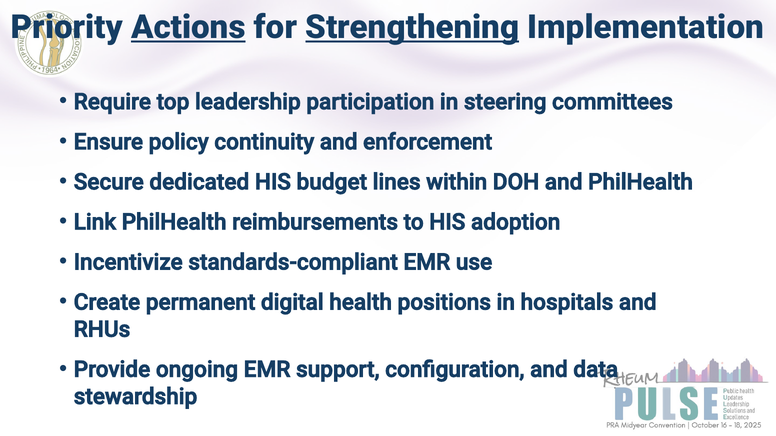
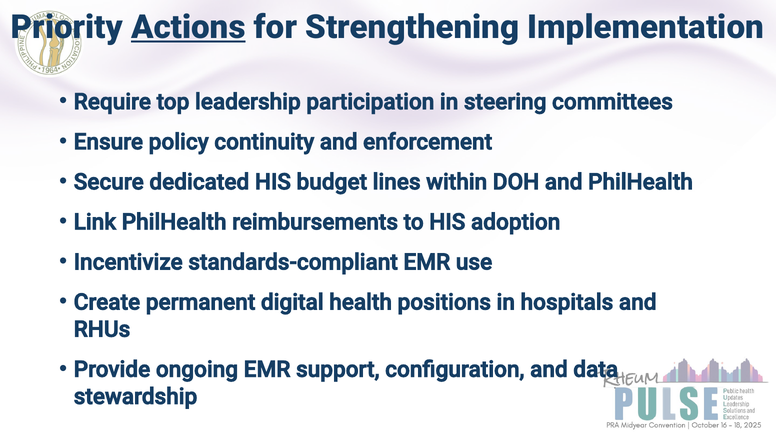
Strengthening underline: present -> none
